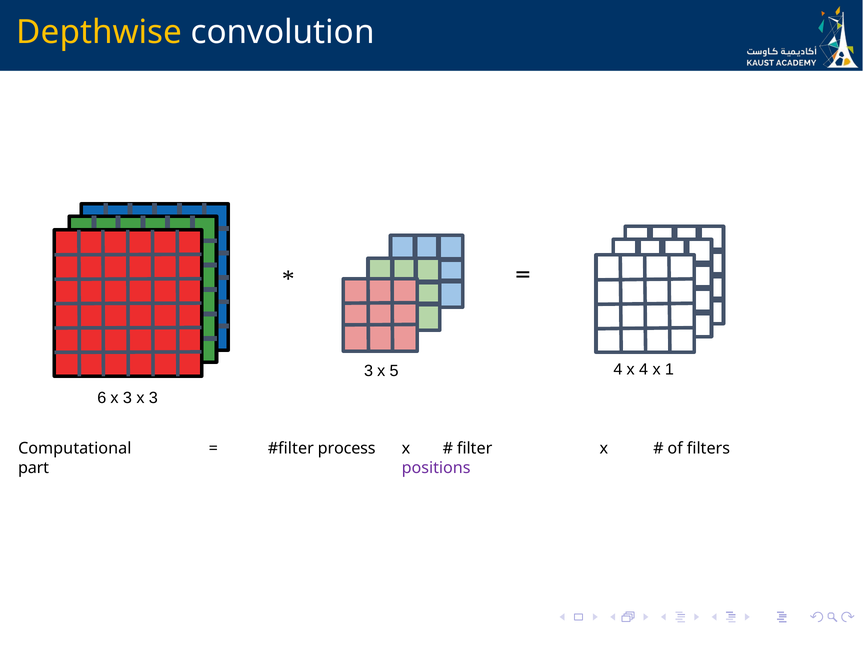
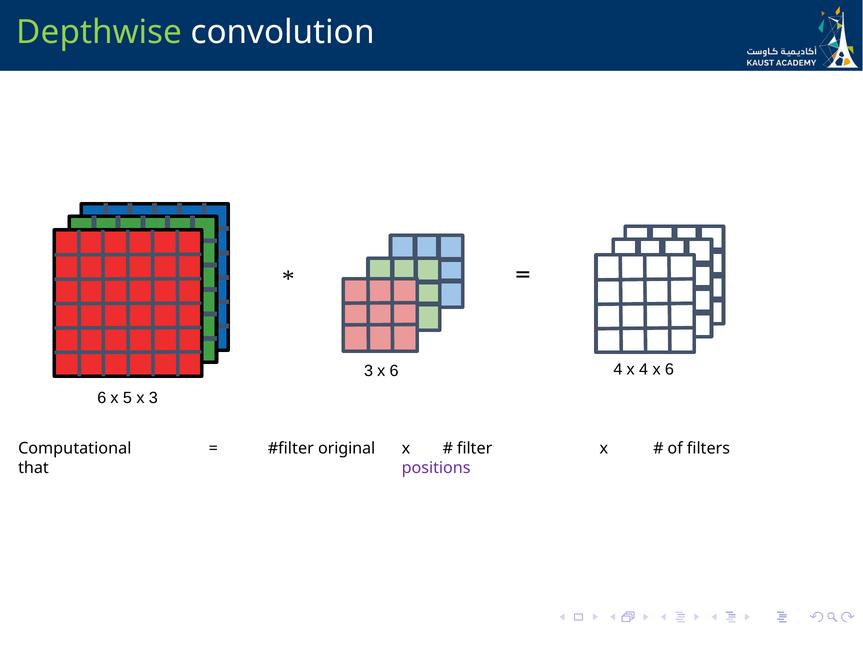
Depthwise colour: yellow -> light green
4 x 1: 1 -> 6
3 x 5: 5 -> 6
6 x 3: 3 -> 5
process: process -> original
part: part -> that
